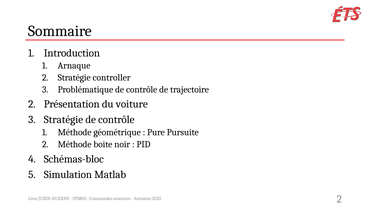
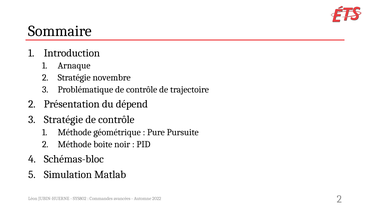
controller: controller -> novembre
voiture: voiture -> dépend
